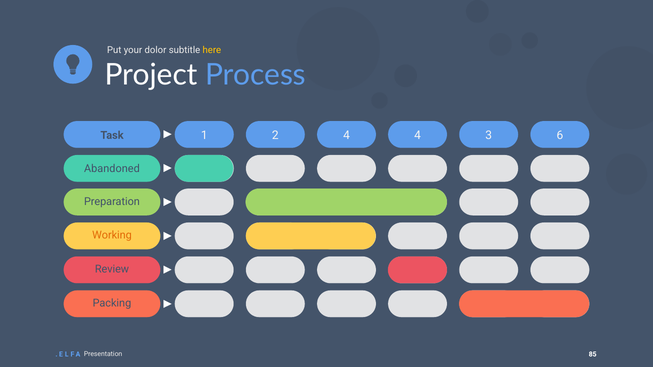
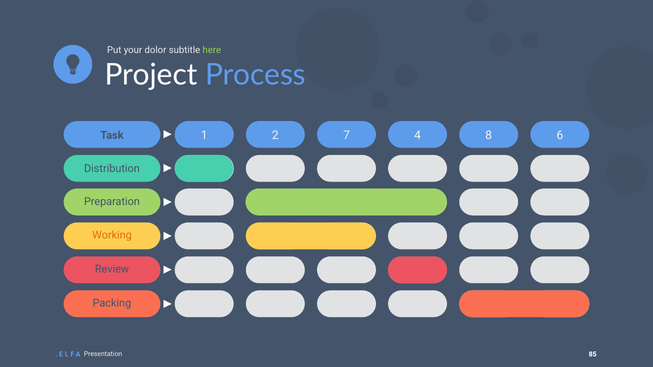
here colour: yellow -> light green
2 4: 4 -> 7
3: 3 -> 8
Abandoned: Abandoned -> Distribution
